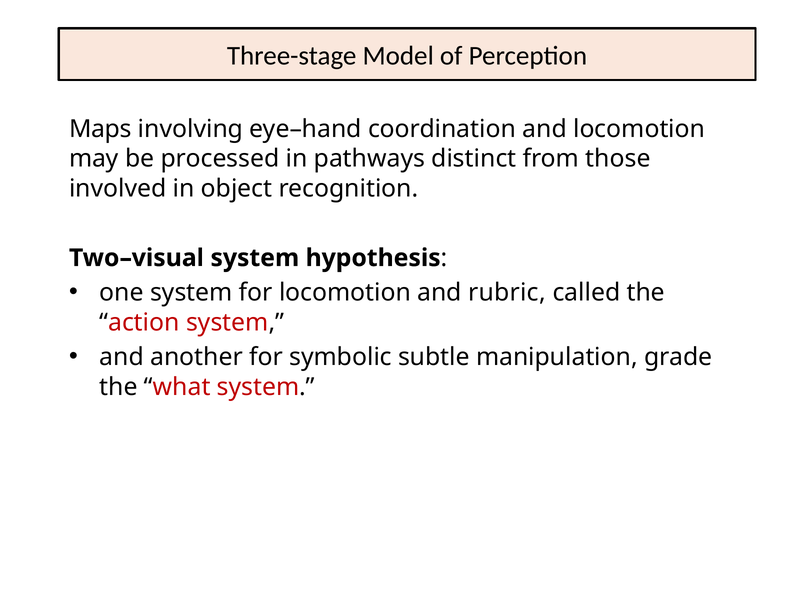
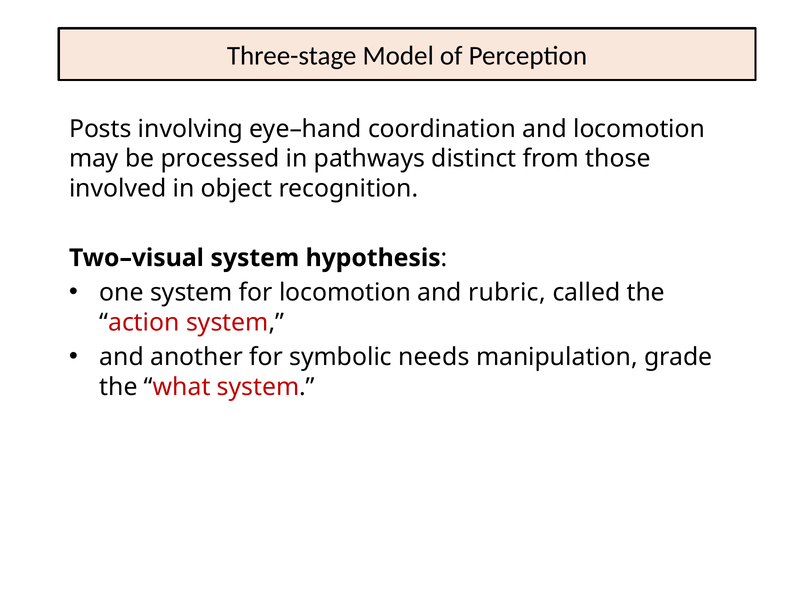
Maps: Maps -> Posts
subtle: subtle -> needs
